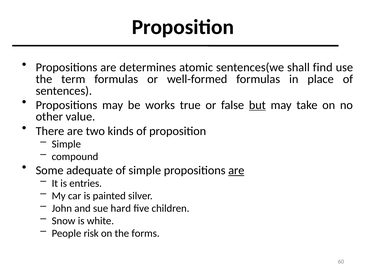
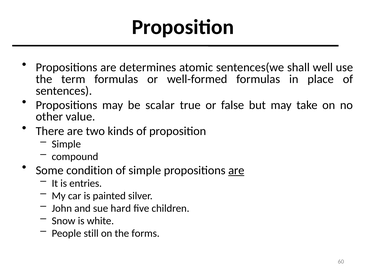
find: find -> well
works: works -> scalar
but underline: present -> none
adequate: adequate -> condition
risk: risk -> still
